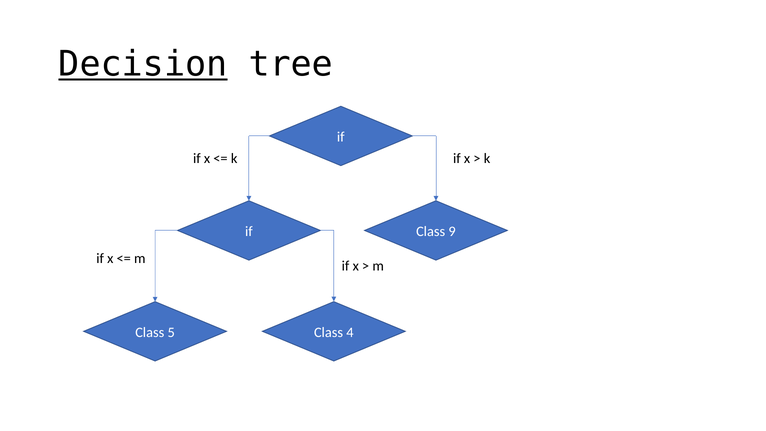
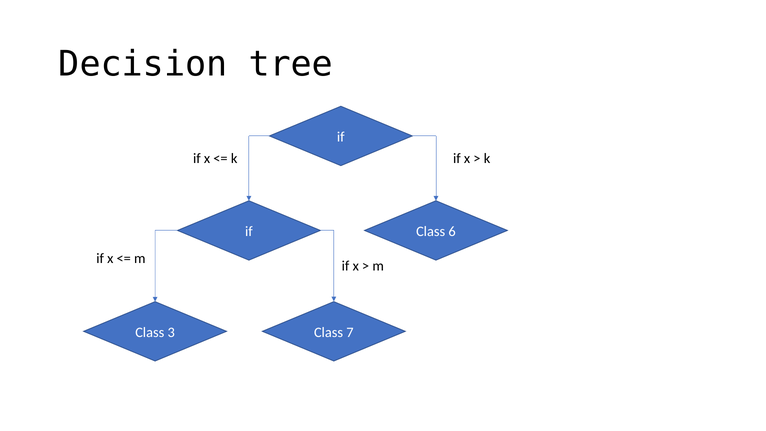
Decision underline: present -> none
9: 9 -> 6
5: 5 -> 3
4: 4 -> 7
